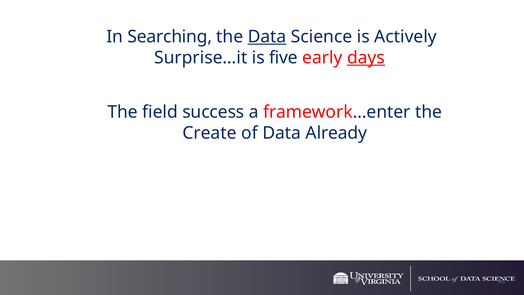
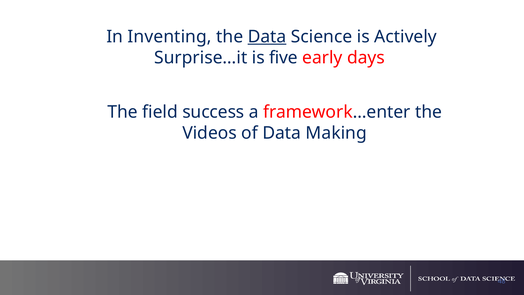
Searching: Searching -> Inventing
days underline: present -> none
Create: Create -> Videos
Already: Already -> Making
